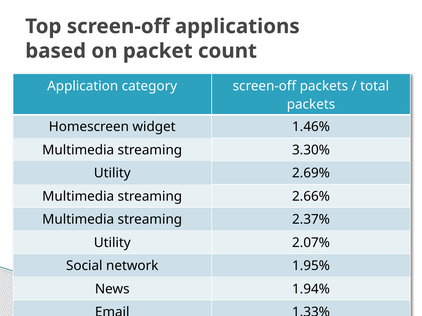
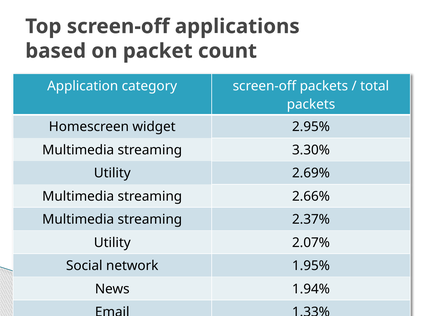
1.46%: 1.46% -> 2.95%
